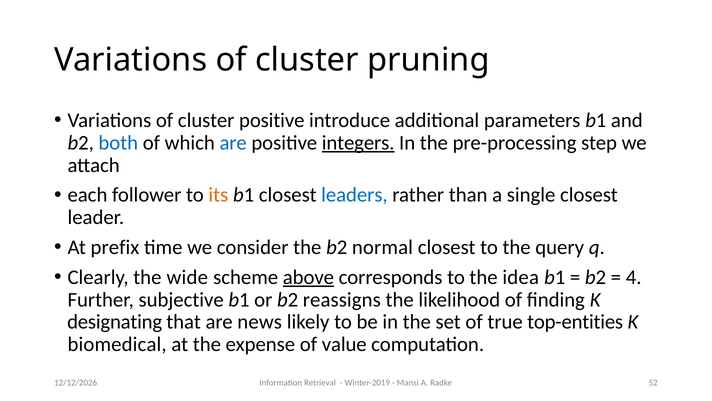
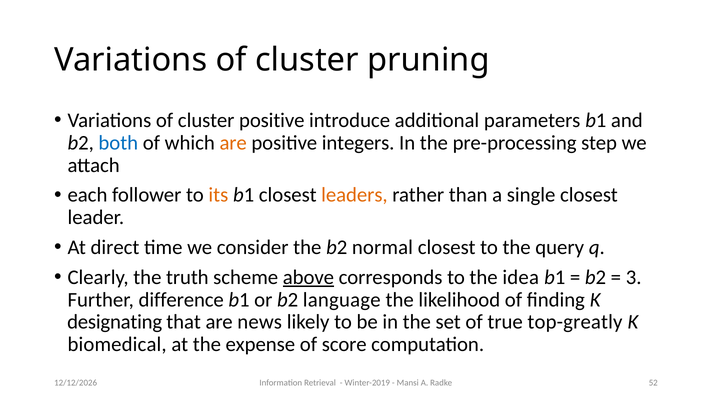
are at (233, 143) colour: blue -> orange
integers underline: present -> none
leaders colour: blue -> orange
prefix: prefix -> direct
wide: wide -> truth
4: 4 -> 3
subjective: subjective -> difference
reassigns: reassigns -> language
top-entities: top-entities -> top-greatly
value: value -> score
